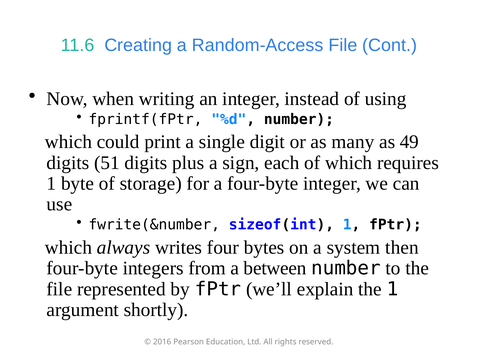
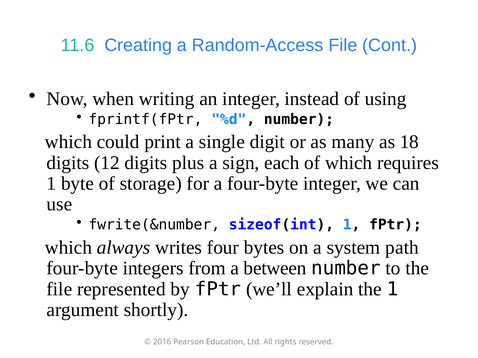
49: 49 -> 18
51: 51 -> 12
then: then -> path
